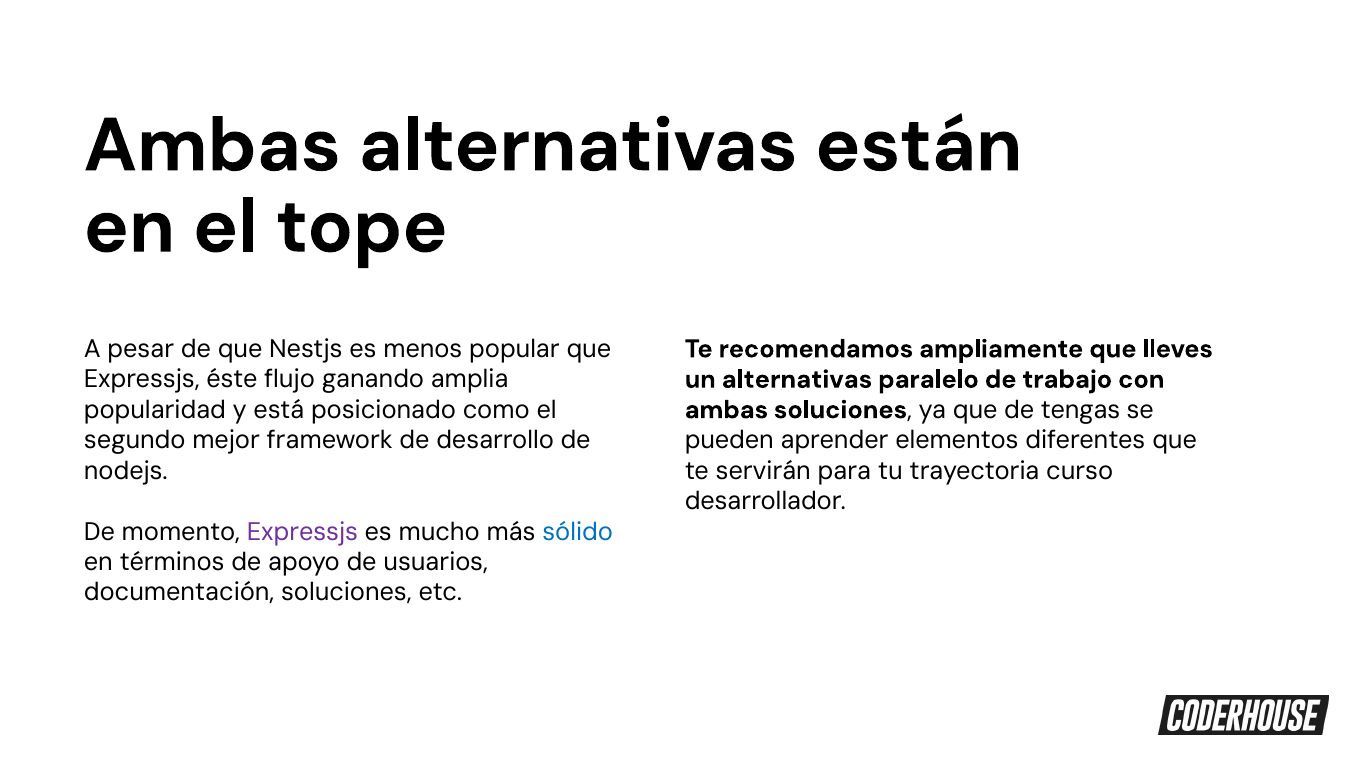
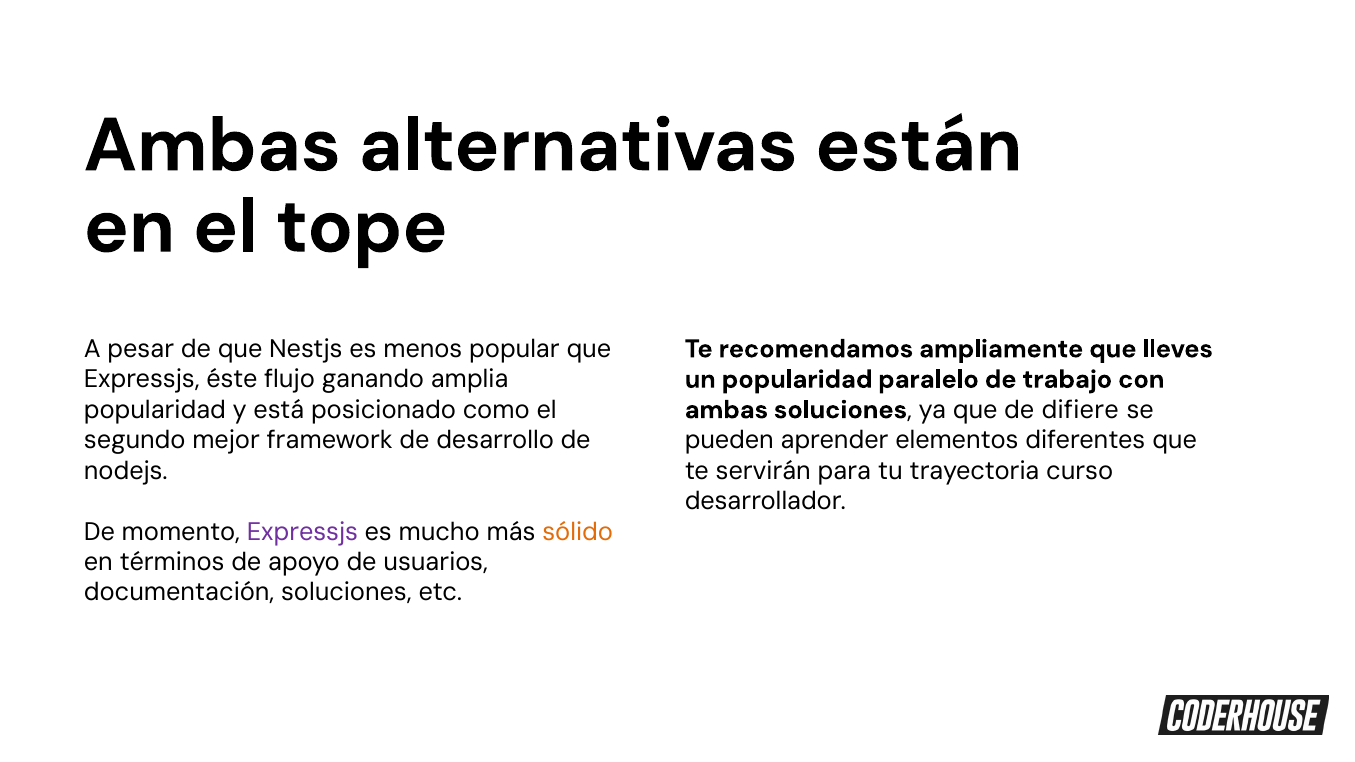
un alternativas: alternativas -> popularidad
tengas: tengas -> difiere
sólido colour: blue -> orange
